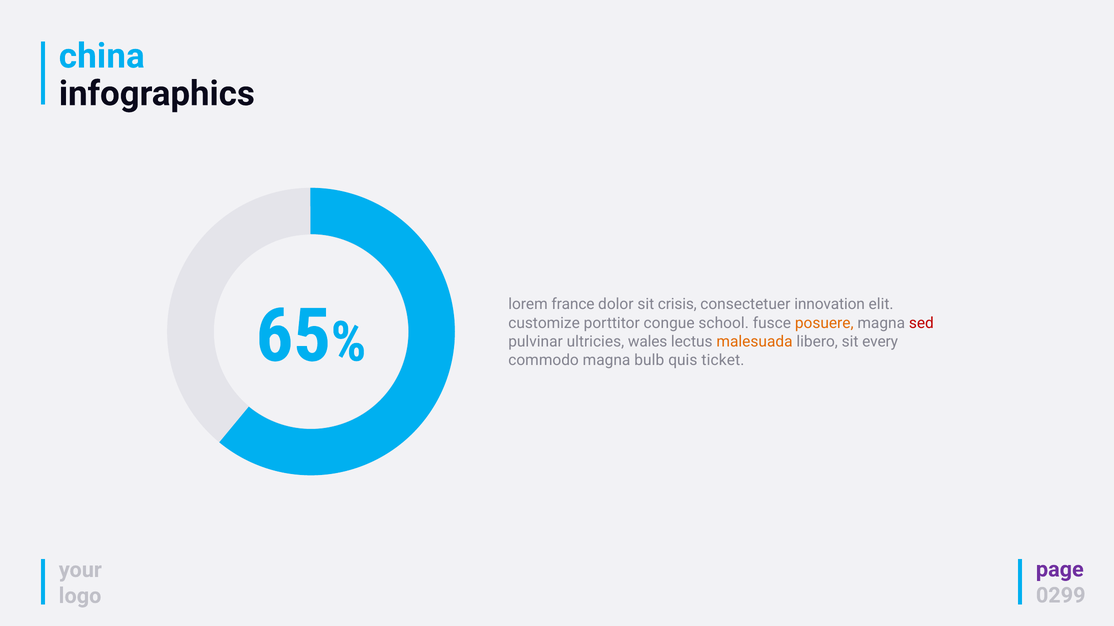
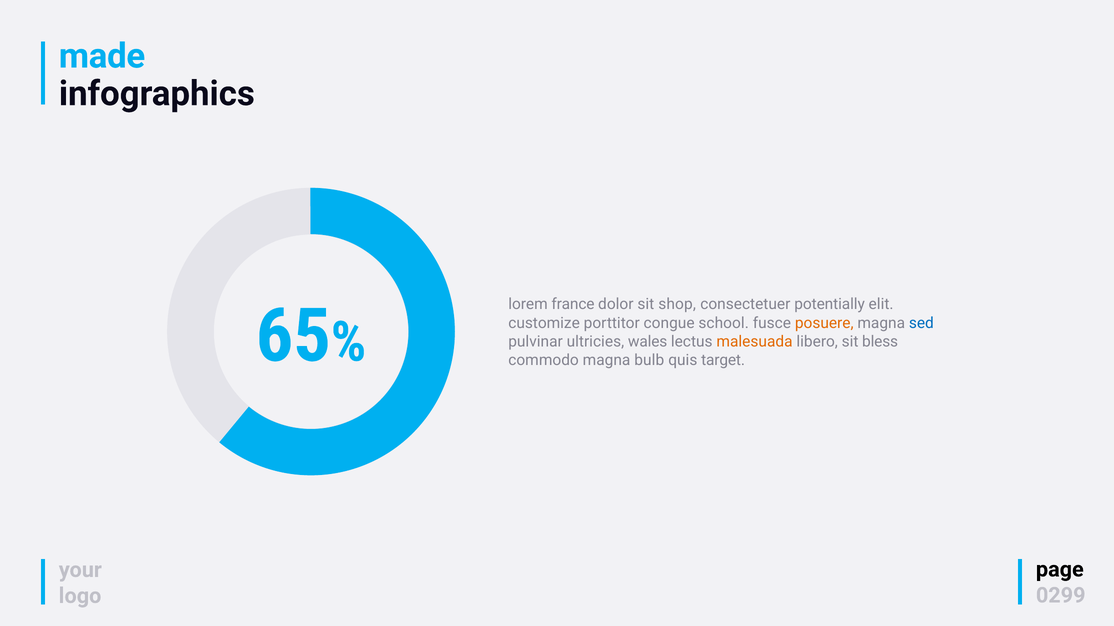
china: china -> made
crisis: crisis -> shop
innovation: innovation -> potentially
sed colour: red -> blue
every: every -> bless
ticket: ticket -> target
page colour: purple -> black
